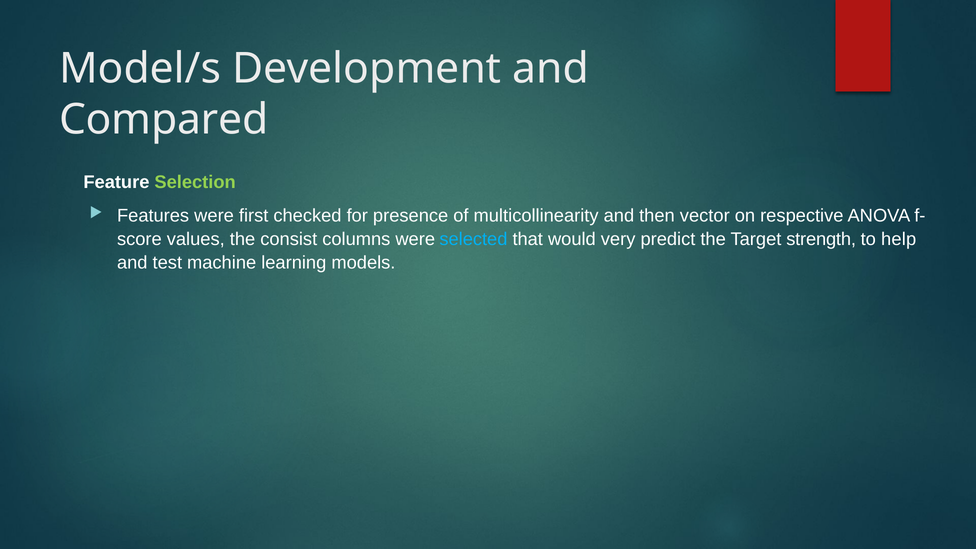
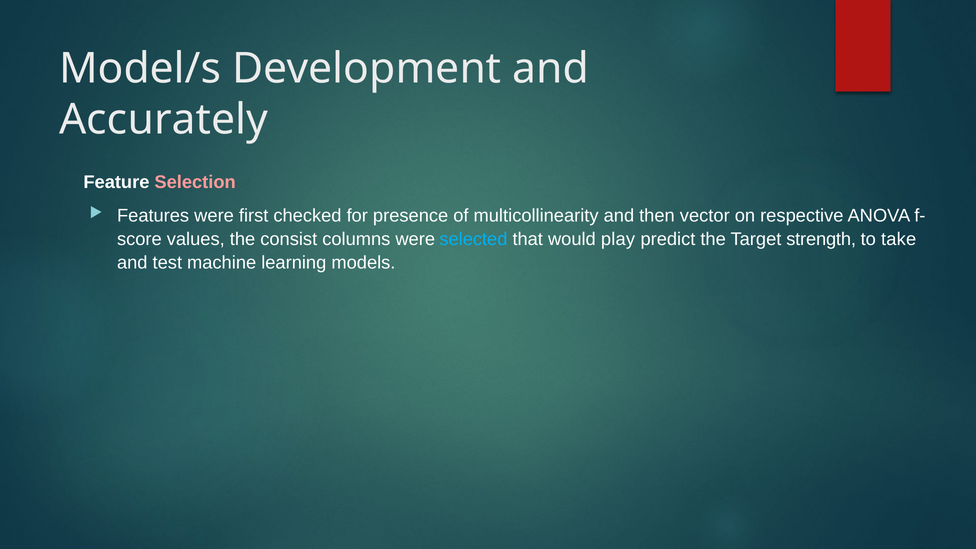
Compared: Compared -> Accurately
Selection colour: light green -> pink
very: very -> play
help: help -> take
